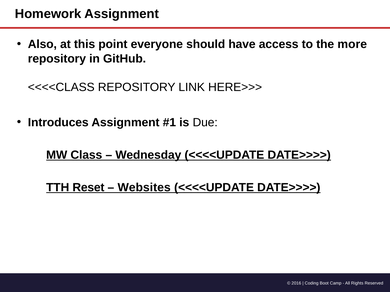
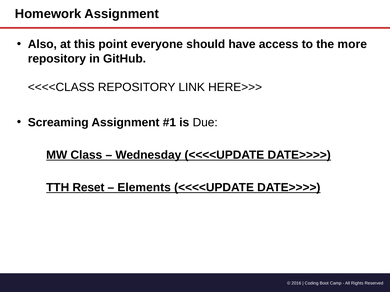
Introduces: Introduces -> Screaming
Websites: Websites -> Elements
